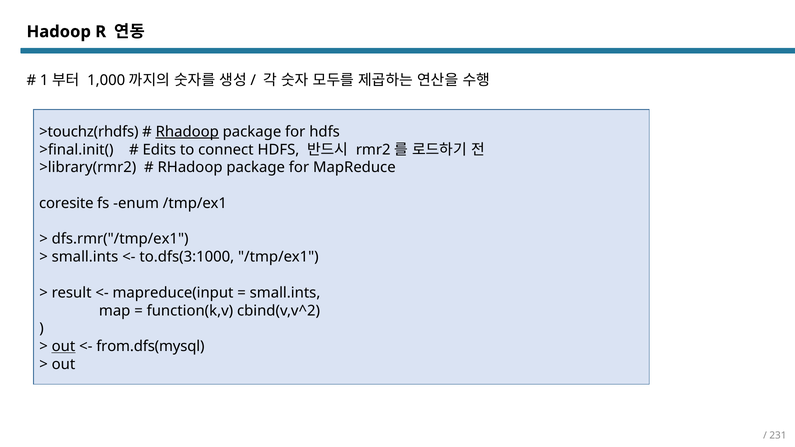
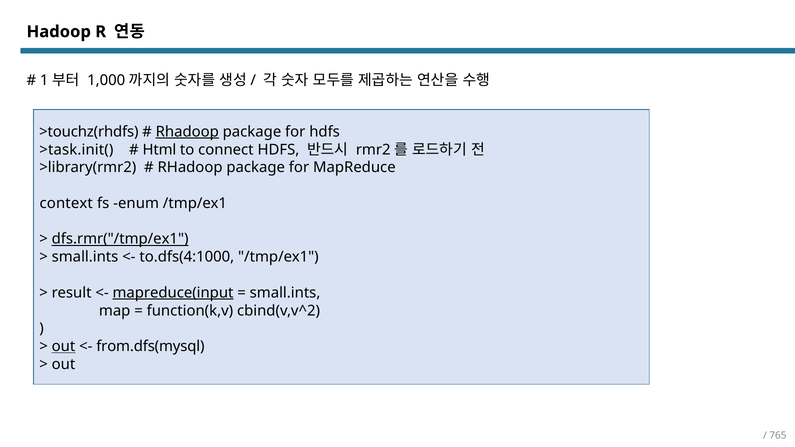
>final.init(: >final.init( -> >task.init(
Edits: Edits -> Html
coresite: coresite -> context
dfs.rmr("/tmp/ex1 underline: none -> present
to.dfs(3:1000: to.dfs(3:1000 -> to.dfs(4:1000
mapreduce(input underline: none -> present
231: 231 -> 765
